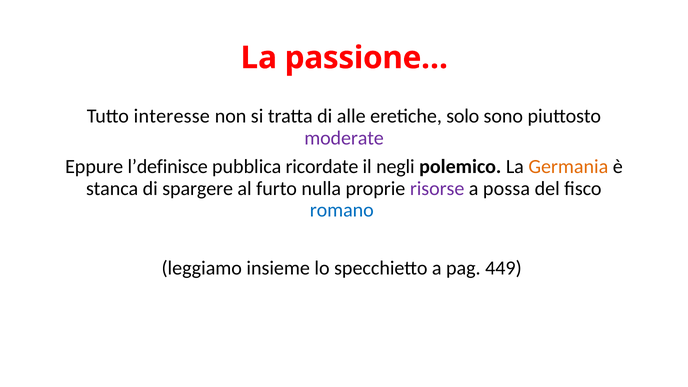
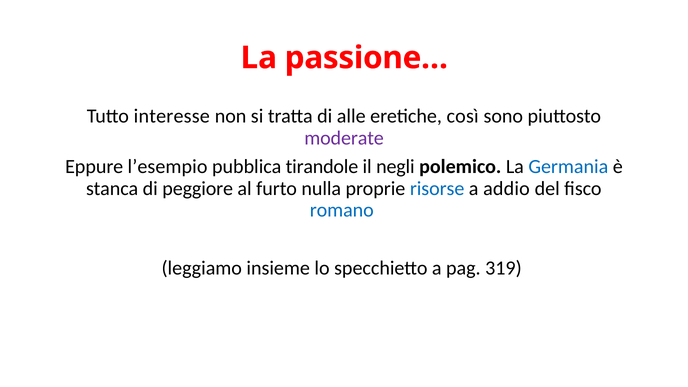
solo: solo -> così
l’definisce: l’definisce -> l’esempio
ricordate: ricordate -> tirandole
Germania colour: orange -> blue
spargere: spargere -> peggiore
risorse colour: purple -> blue
possa: possa -> addio
449: 449 -> 319
